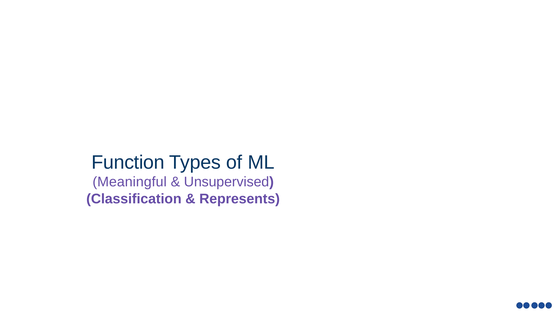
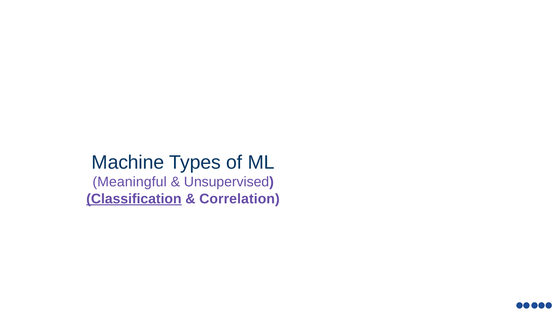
Function: Function -> Machine
Classification underline: none -> present
Represents: Represents -> Correlation
